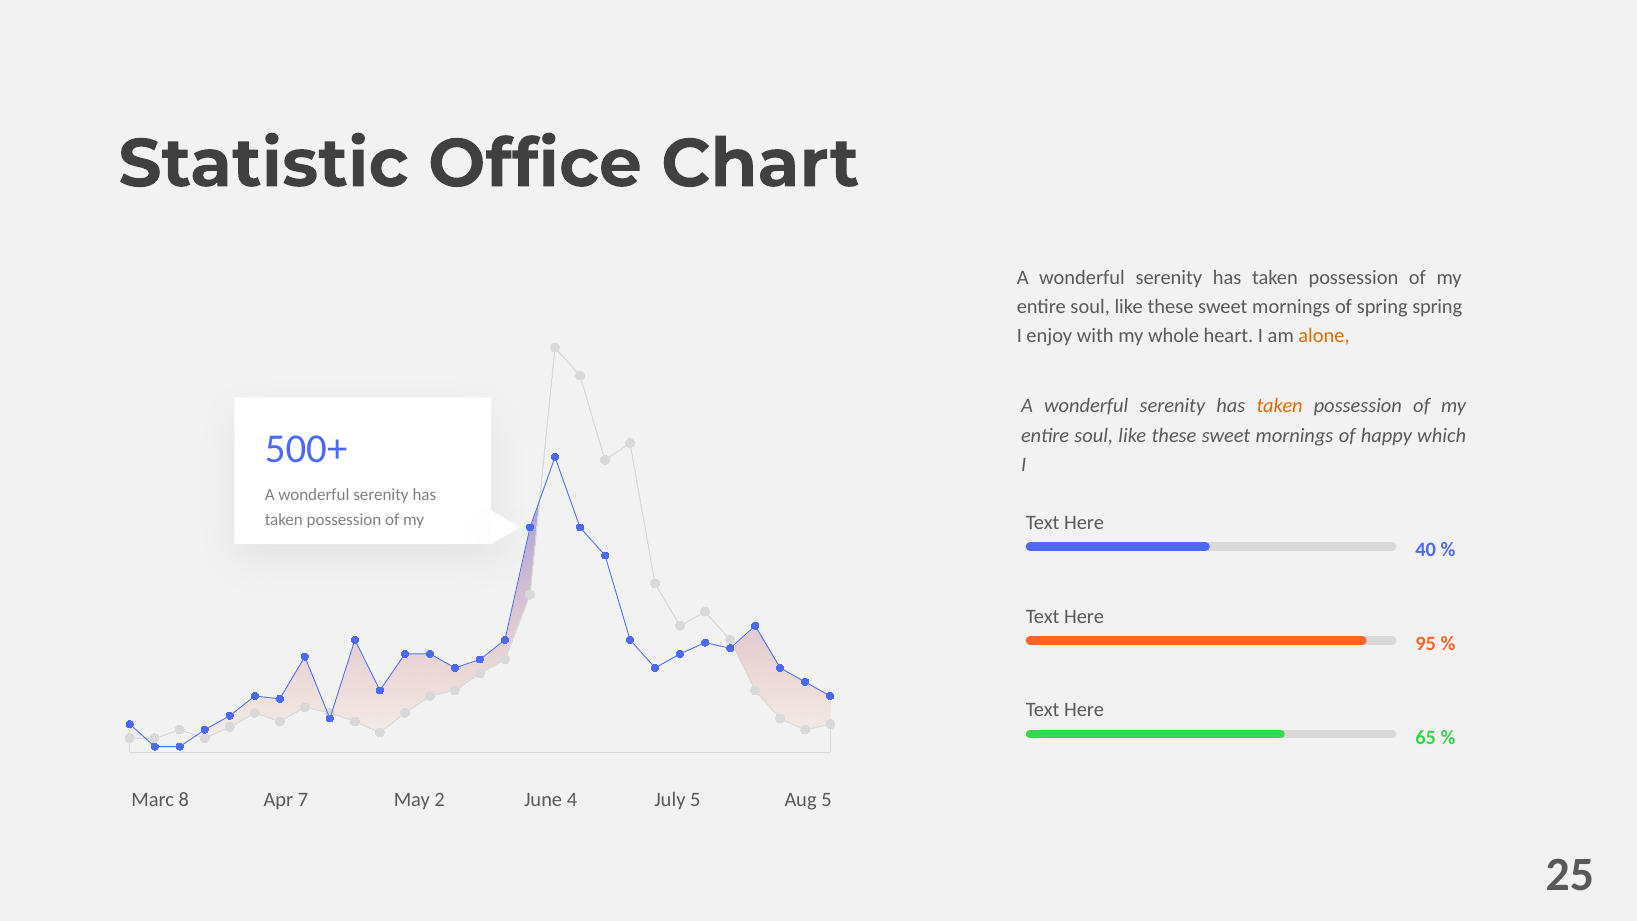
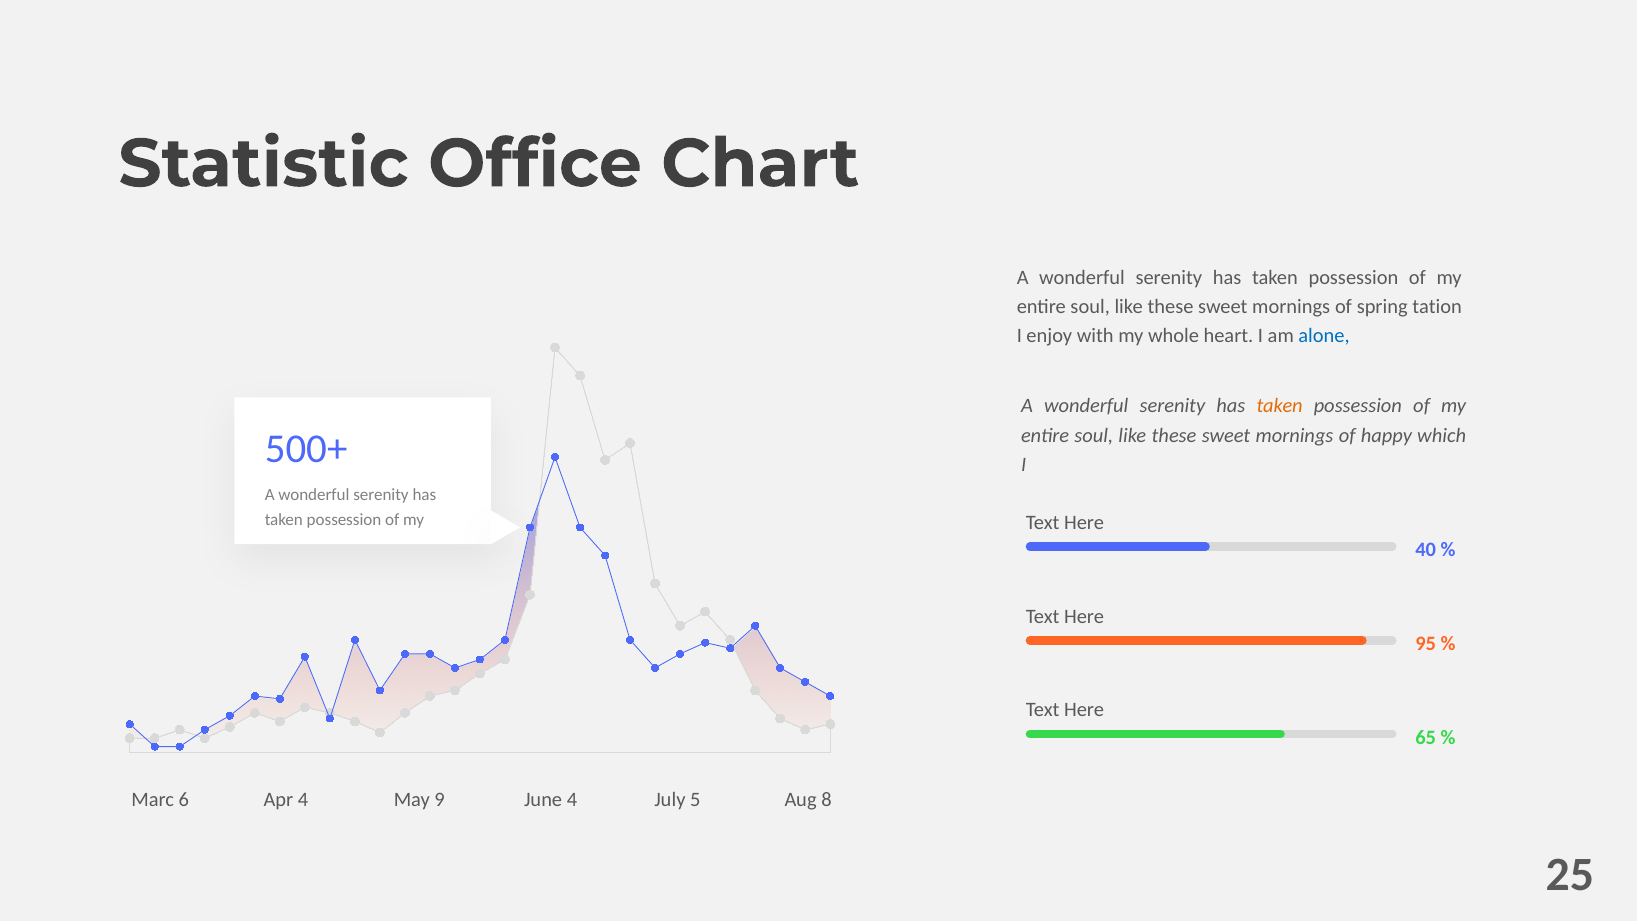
spring spring: spring -> tation
alone colour: orange -> blue
8: 8 -> 6
Apr 7: 7 -> 4
2: 2 -> 9
Aug 5: 5 -> 8
